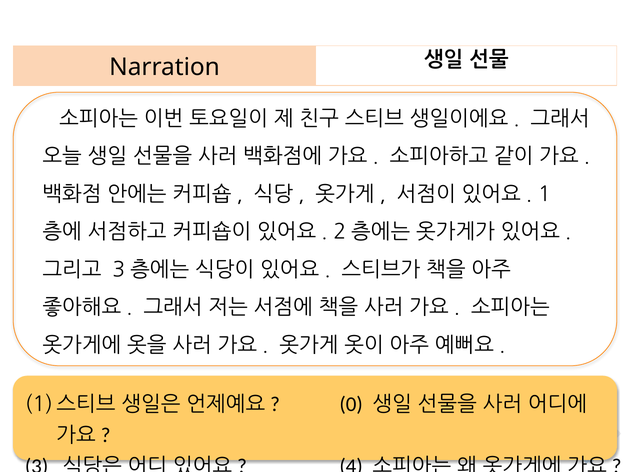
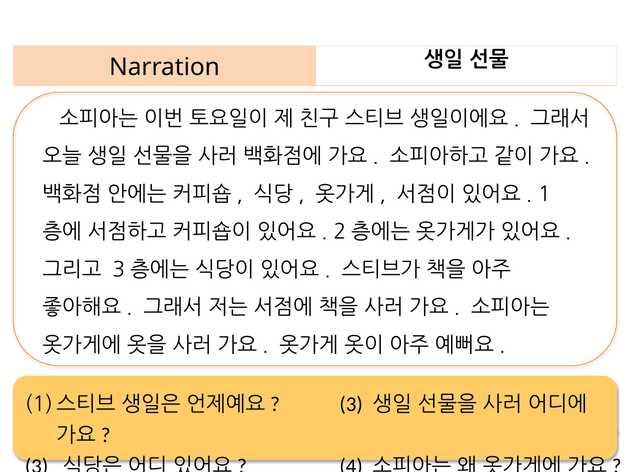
0 at (351, 404): 0 -> 3
